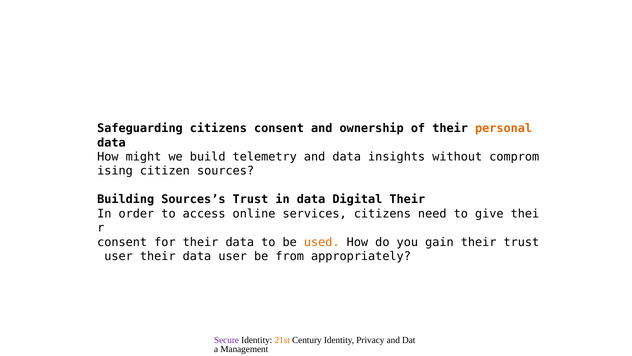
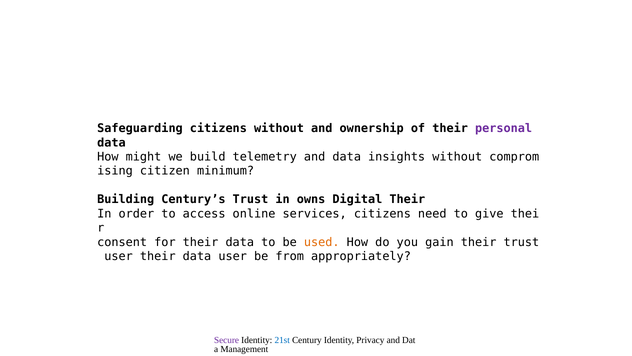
citizens consent: consent -> without
personal colour: orange -> purple
sources: sources -> minimum
Sources’s: Sources’s -> Century’s
in data: data -> owns
21st colour: orange -> blue
